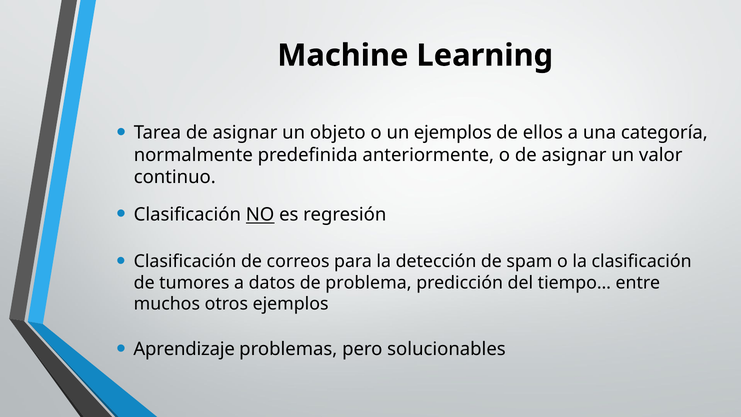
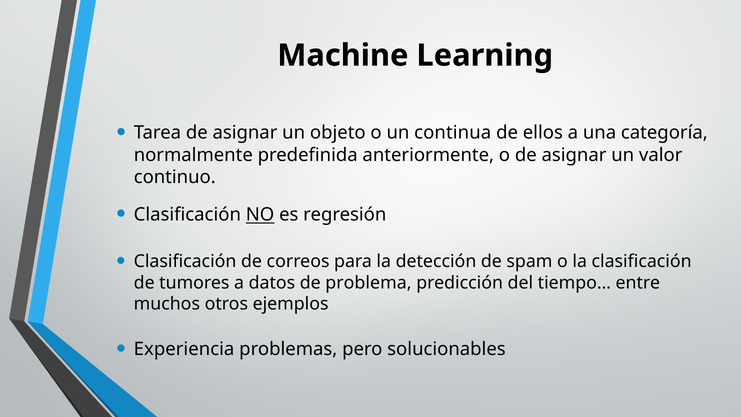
un ejemplos: ejemplos -> continua
Aprendizaje: Aprendizaje -> Experiencia
